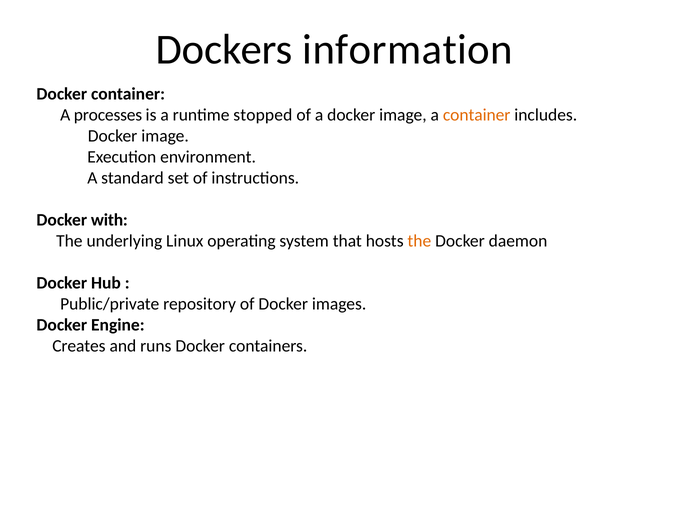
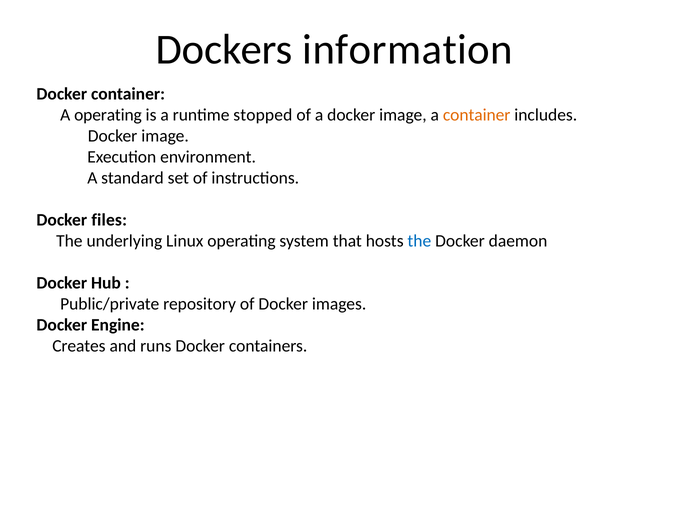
A processes: processes -> operating
with: with -> files
the at (419, 241) colour: orange -> blue
